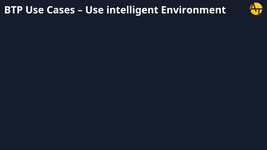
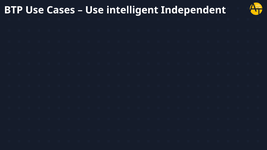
Environment: Environment -> Independent
